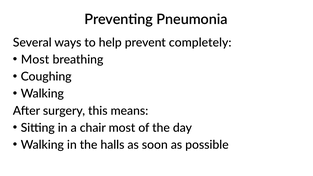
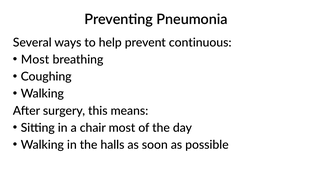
completely: completely -> continuous
